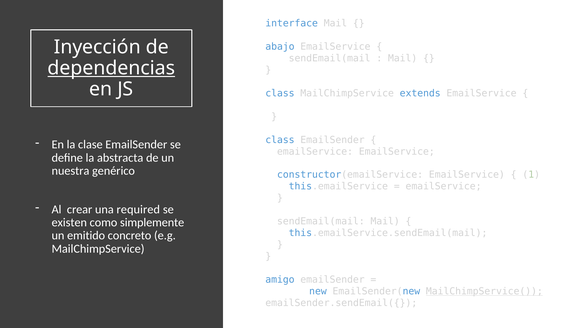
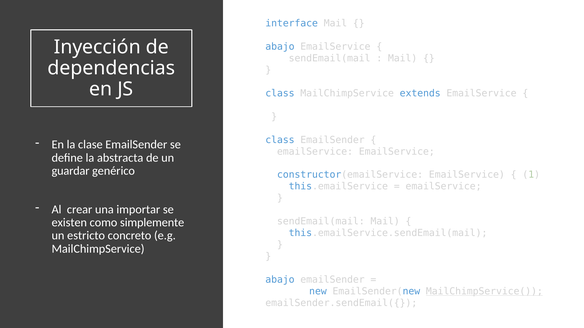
dependencias underline: present -> none
nuestra: nuestra -> guardar
required: required -> importar
emitido: emitido -> estricto
amigo at (280, 280): amigo -> abajo
